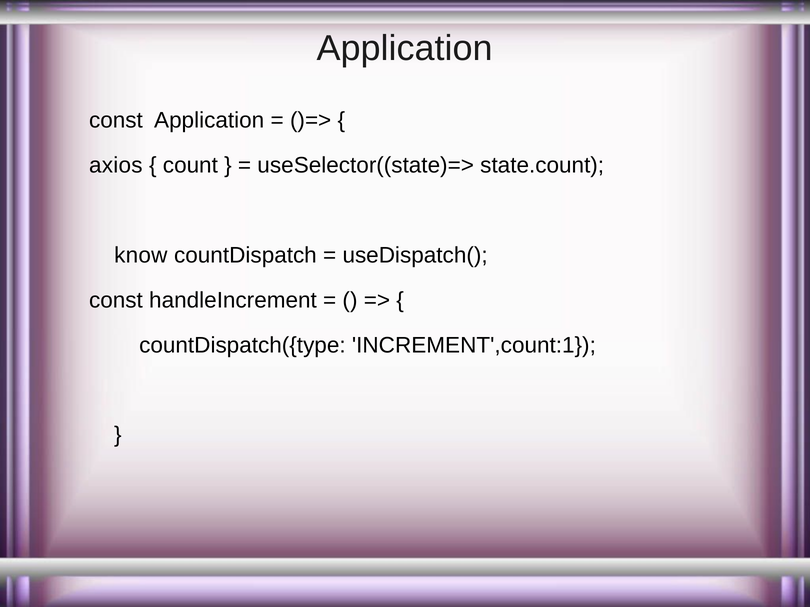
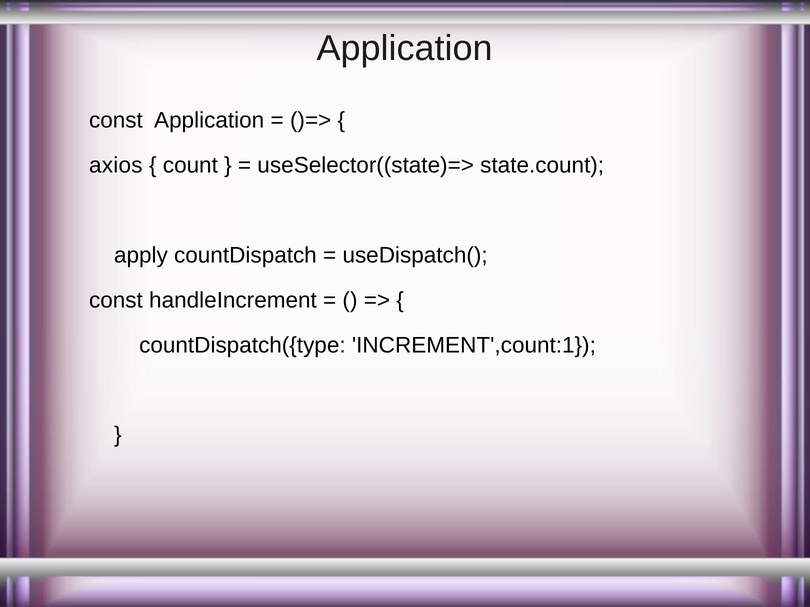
know: know -> apply
